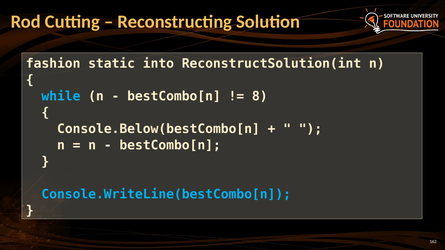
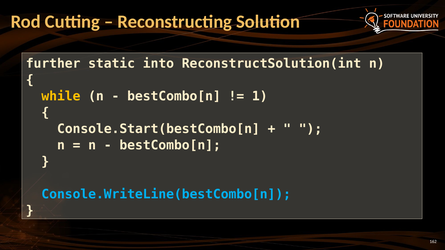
fashion: fashion -> further
while colour: light blue -> yellow
8: 8 -> 1
Console.Below(bestCombo[n: Console.Below(bestCombo[n -> Console.Start(bestCombo[n
